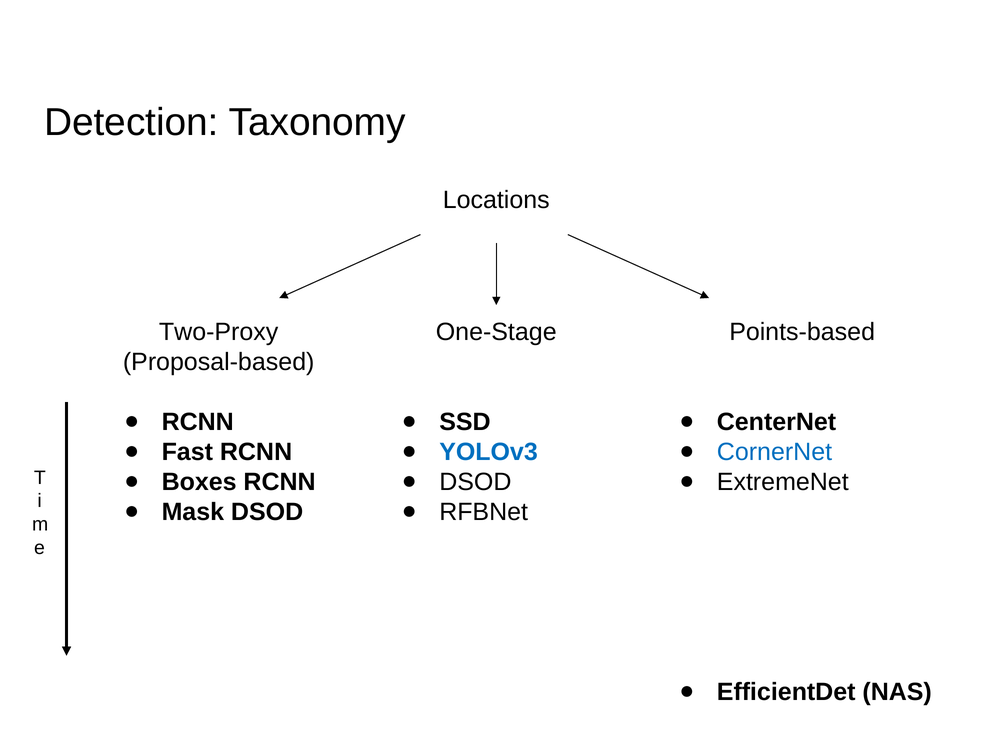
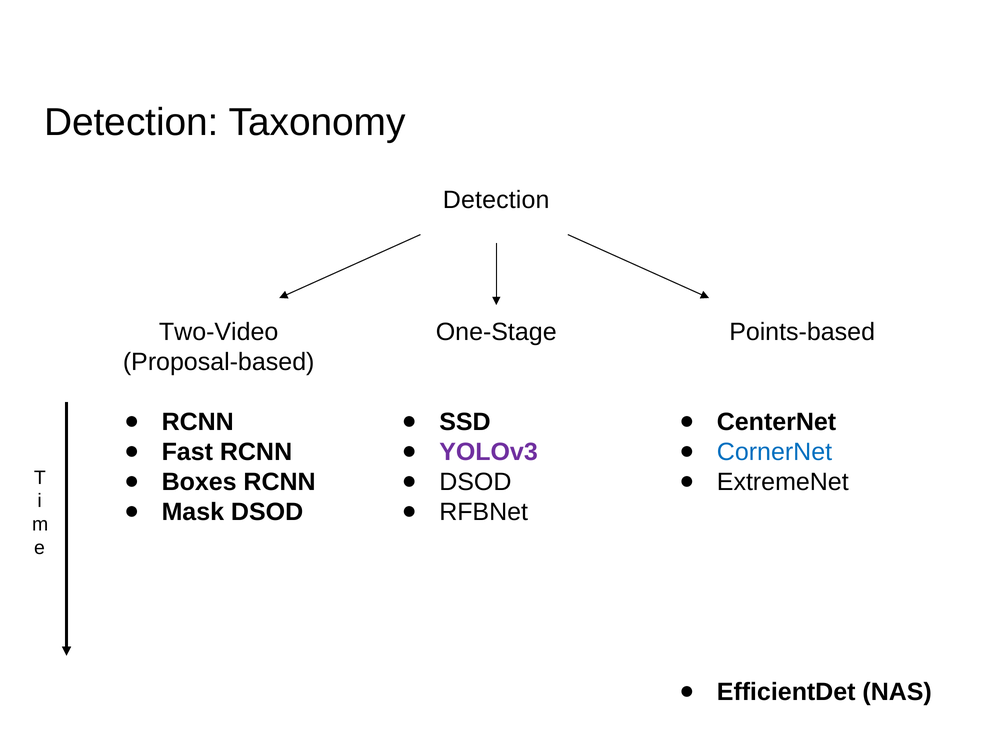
Locations at (496, 200): Locations -> Detection
Two-Proxy: Two-Proxy -> Two-Video
YOLOv3 colour: blue -> purple
